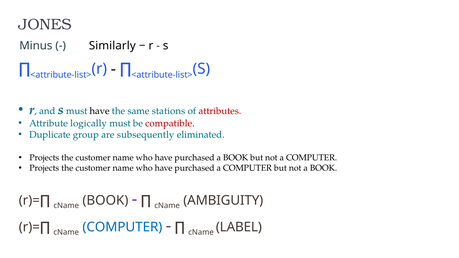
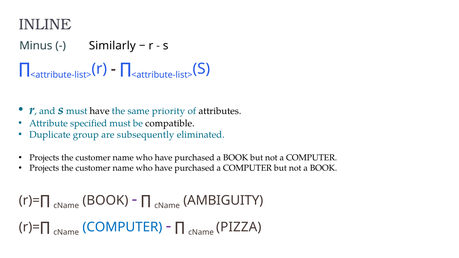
JONES: JONES -> INLINE
stations: stations -> priority
attributes colour: red -> black
logically: logically -> specified
compatible colour: red -> black
LABEL: LABEL -> PIZZA
